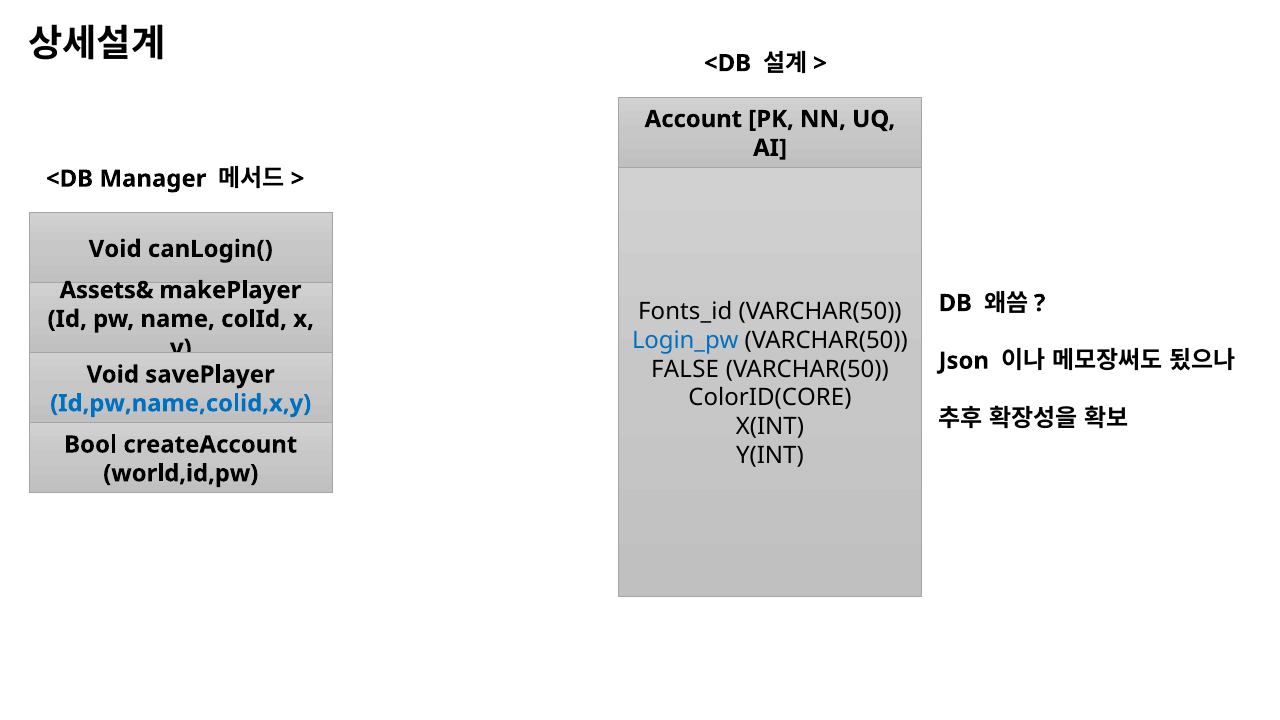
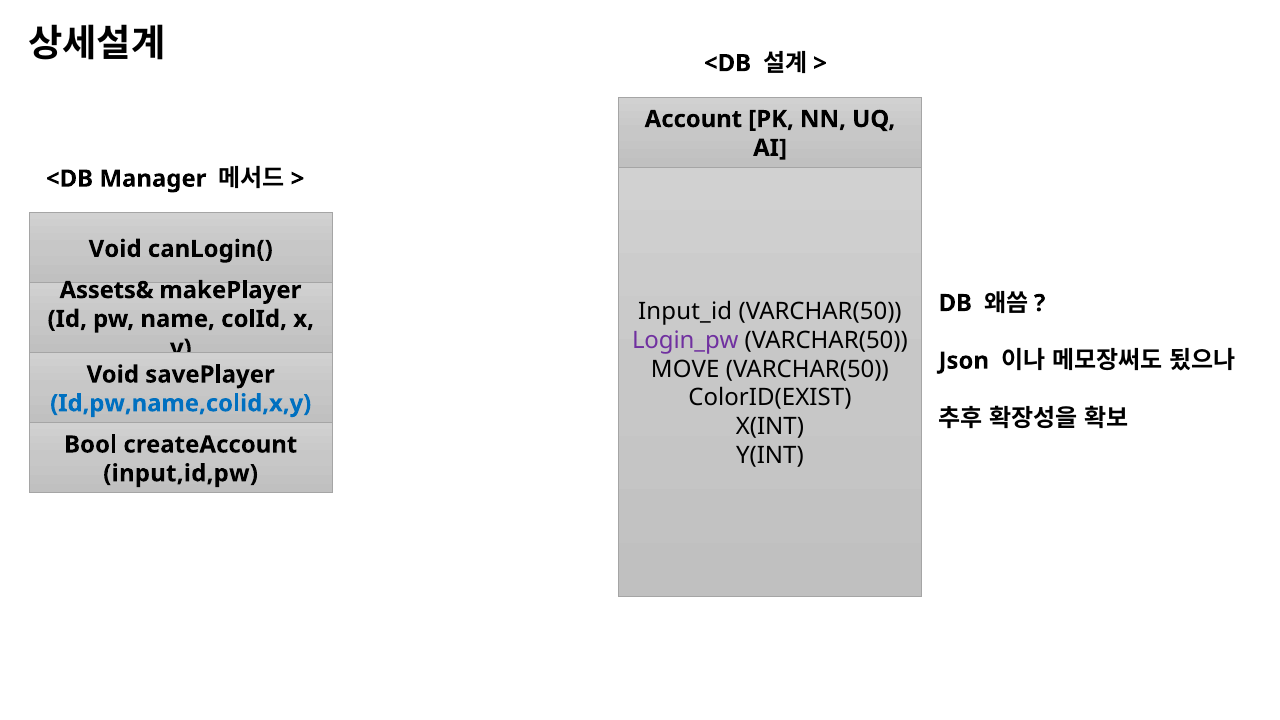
Fonts_id: Fonts_id -> Input_id
Login_pw colour: blue -> purple
FALSE: FALSE -> MOVE
ColorID(CORE: ColorID(CORE -> ColorID(EXIST
world,id,pw: world,id,pw -> input,id,pw
